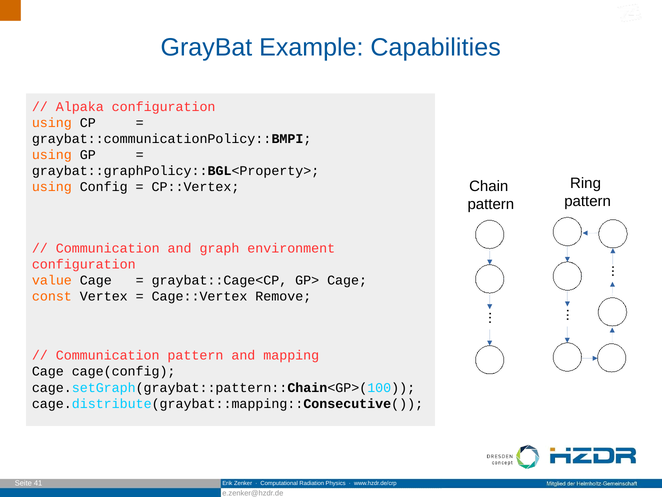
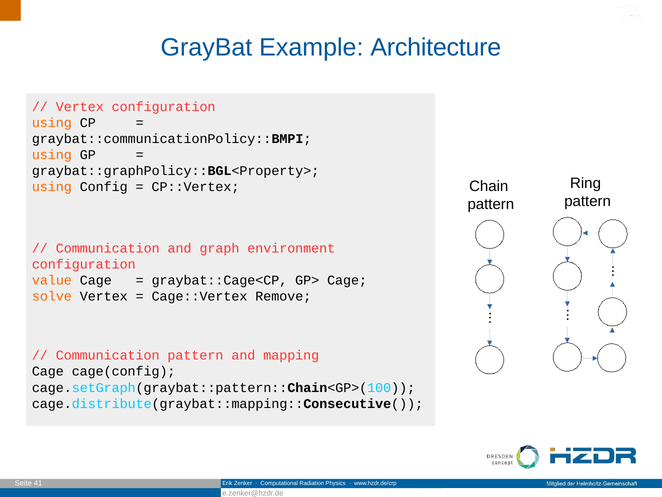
Capabilities: Capabilities -> Architecture
Alpaka at (80, 107): Alpaka -> Vertex
const: const -> solve
